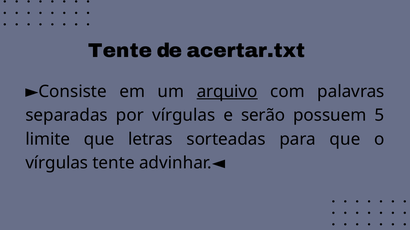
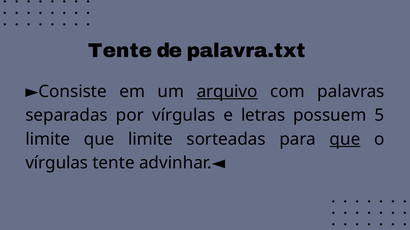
acertar.txt: acertar.txt -> palavra.txt
serão: serão -> letras
que letras: letras -> limite
que at (345, 140) underline: none -> present
